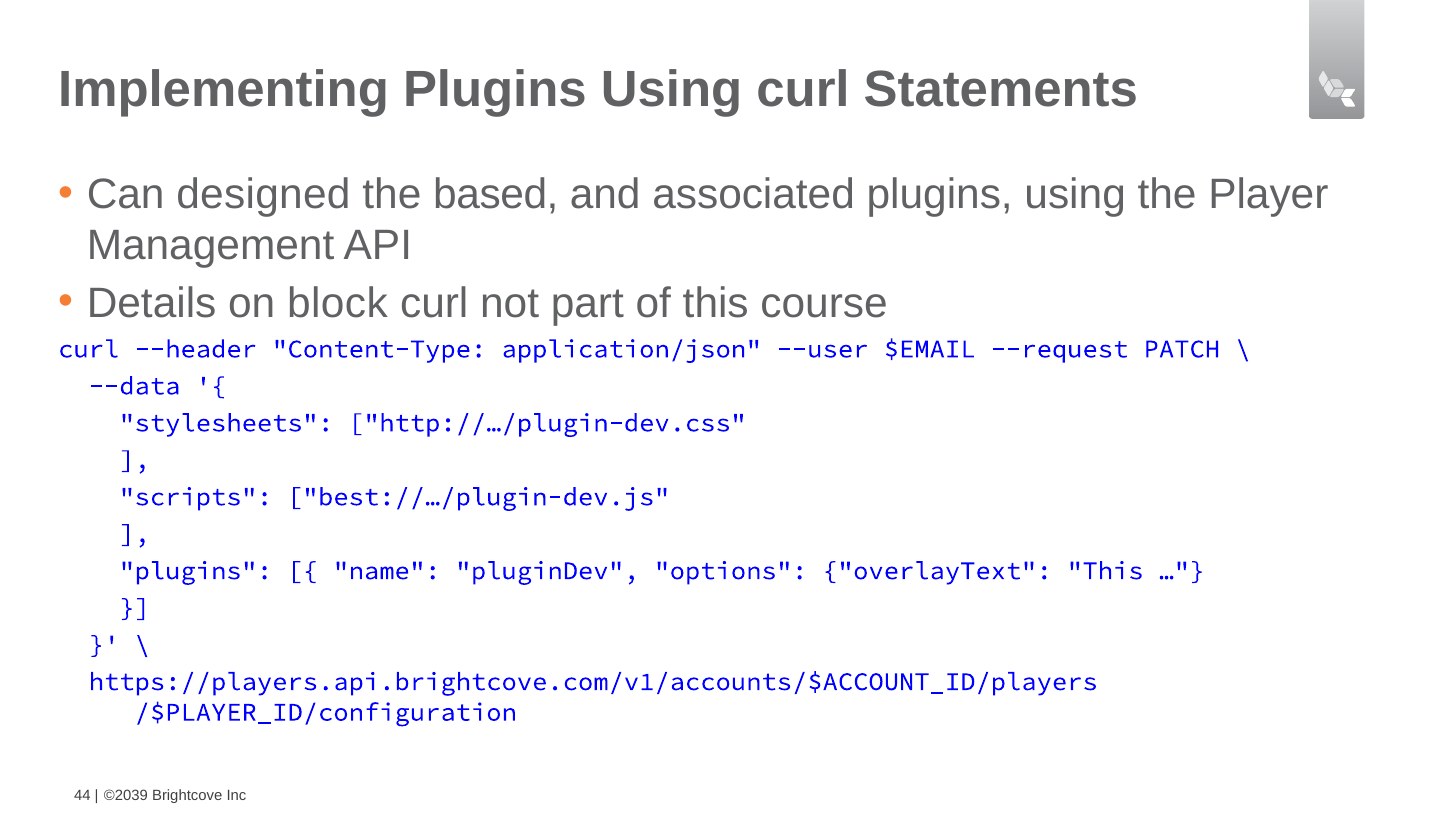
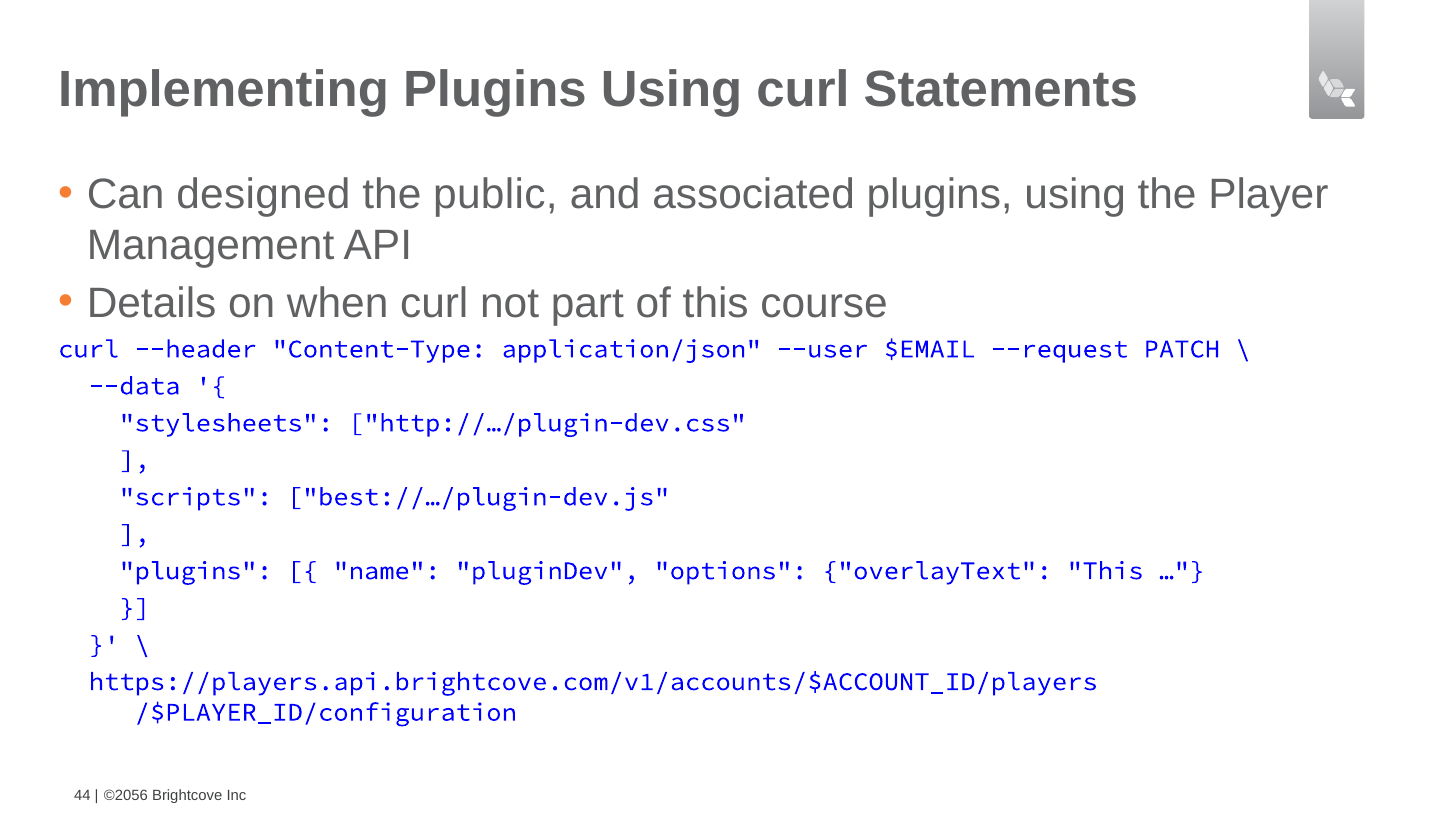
based: based -> public
block: block -> when
©2039: ©2039 -> ©2056
